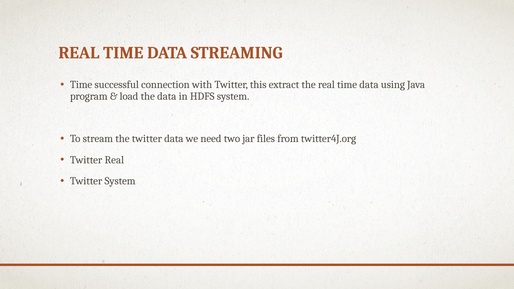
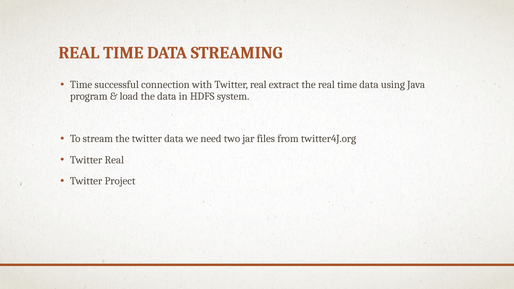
with Twitter this: this -> real
Twitter System: System -> Project
